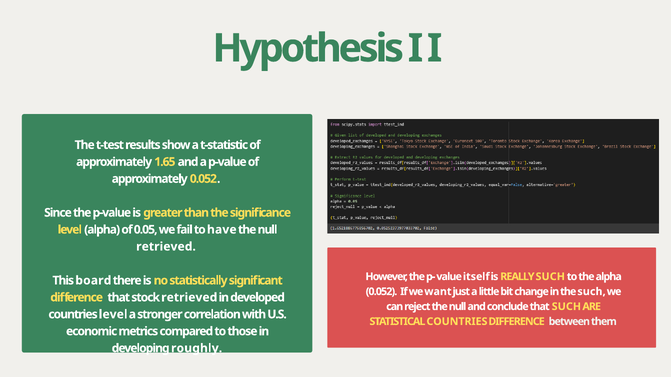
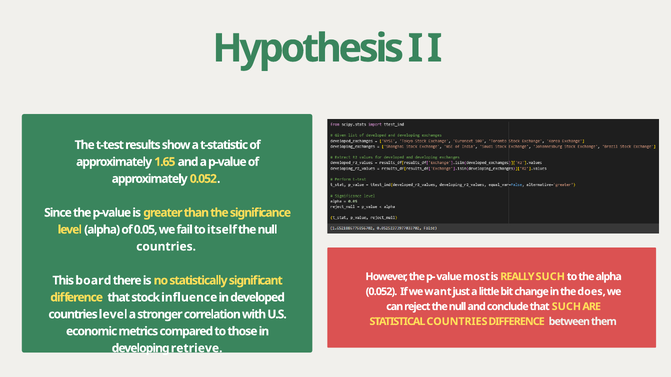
have: have -> itself
retrieved at (166, 247): retrieved -> countries
itself: itself -> most
the such: such -> does
stock retrieved: retrieved -> influence
roughly: roughly -> retrieve
